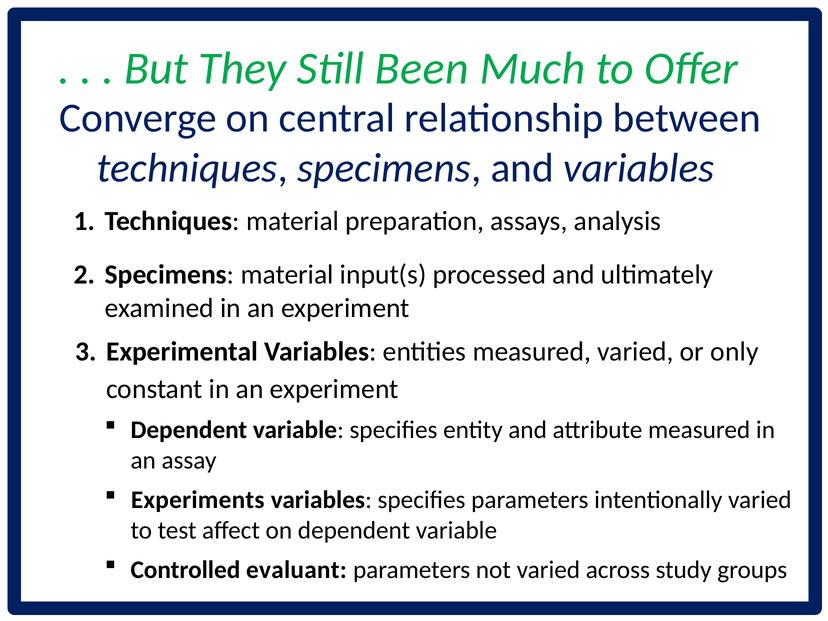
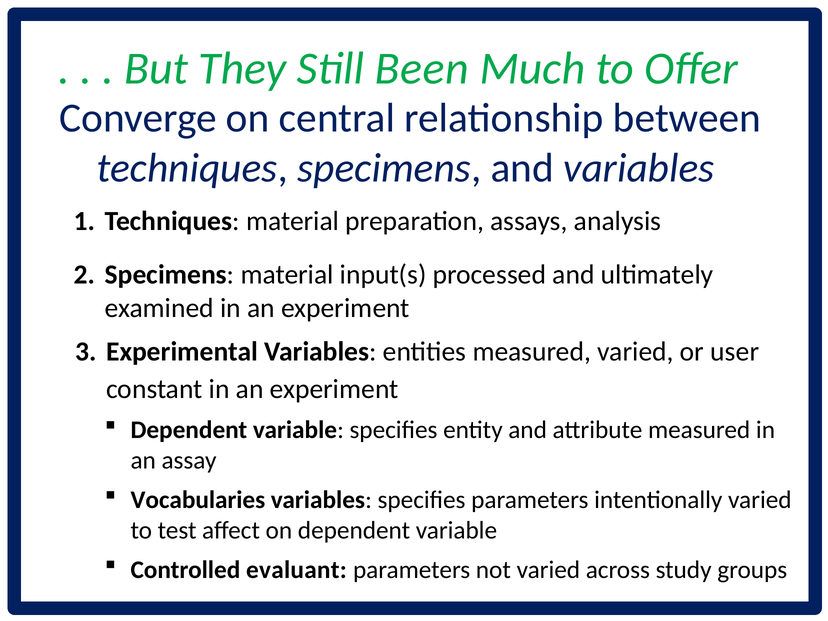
only: only -> user
Experiments: Experiments -> Vocabularies
